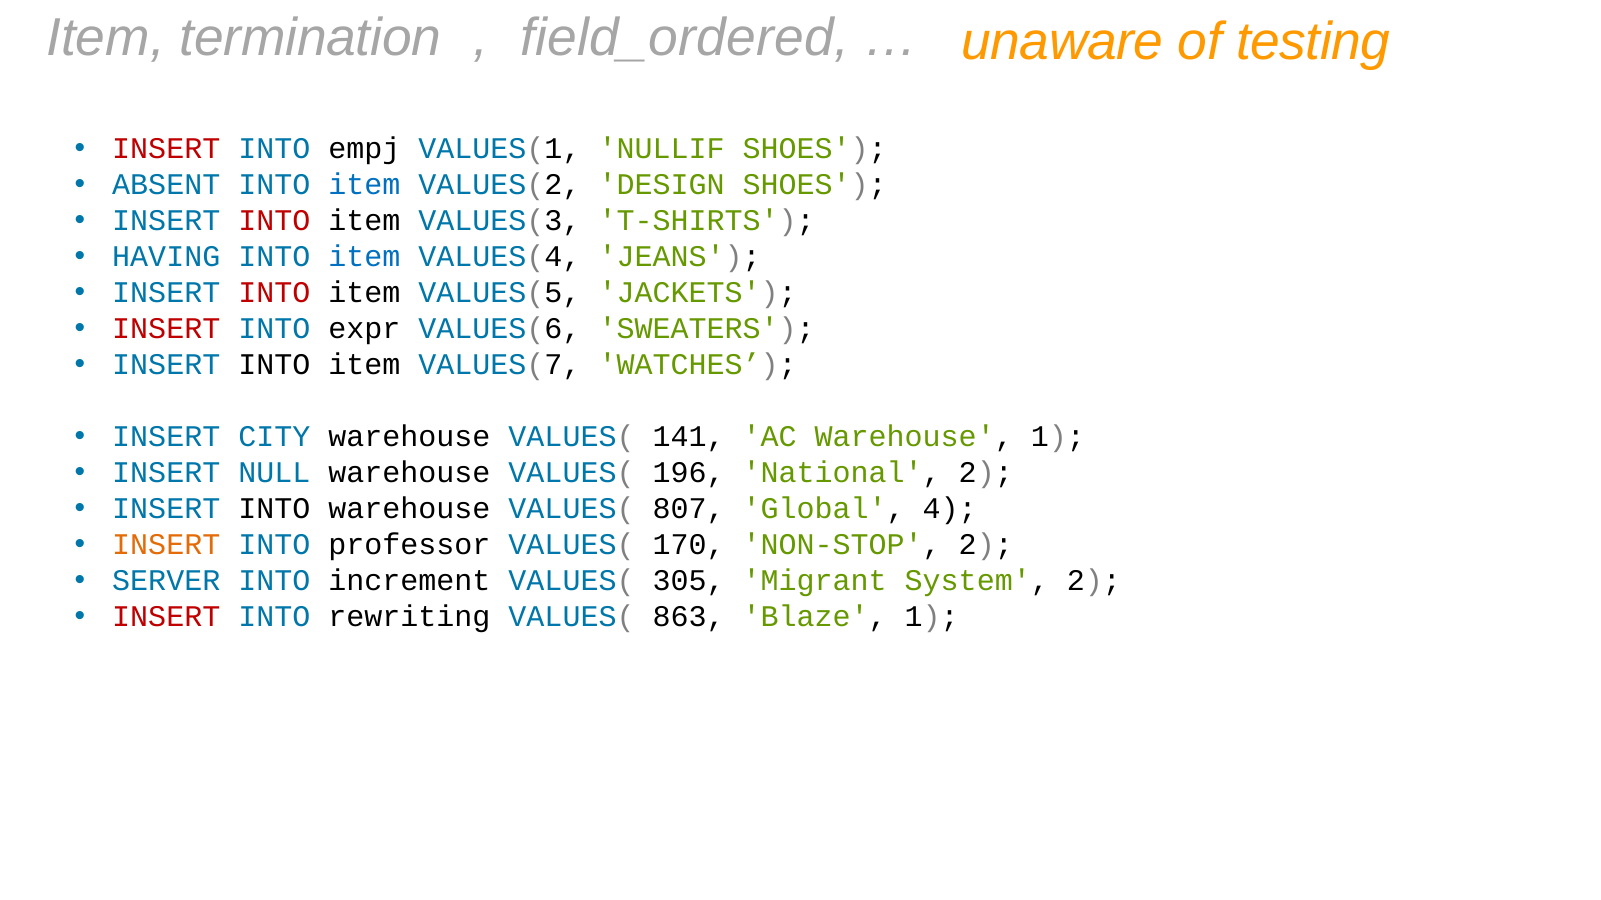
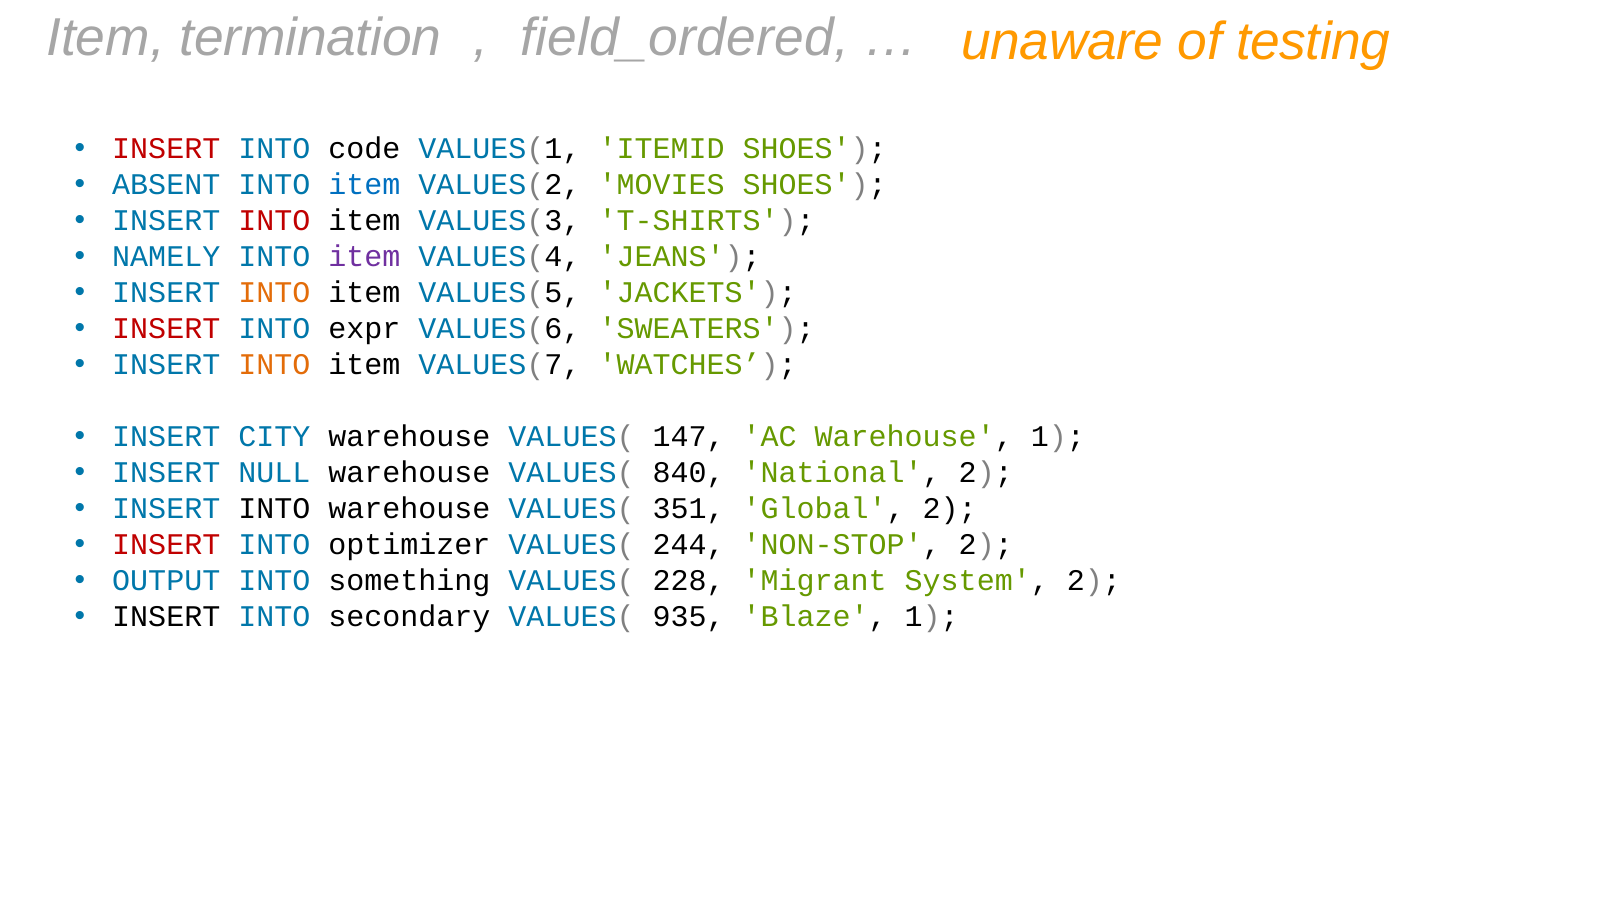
empj: empj -> code
NULLIF: NULLIF -> ITEMID
DESIGN: DESIGN -> MOVIES
HAVING: HAVING -> NAMELY
item at (364, 257) colour: blue -> purple
INTO at (274, 293) colour: red -> orange
INTO at (274, 365) colour: black -> orange
141: 141 -> 147
196: 196 -> 840
807: 807 -> 351
Global 4: 4 -> 2
INSERT at (166, 545) colour: orange -> red
professor: professor -> optimizer
170: 170 -> 244
SERVER: SERVER -> OUTPUT
increment: increment -> something
305: 305 -> 228
INSERT at (166, 617) colour: red -> black
rewriting: rewriting -> secondary
863: 863 -> 935
